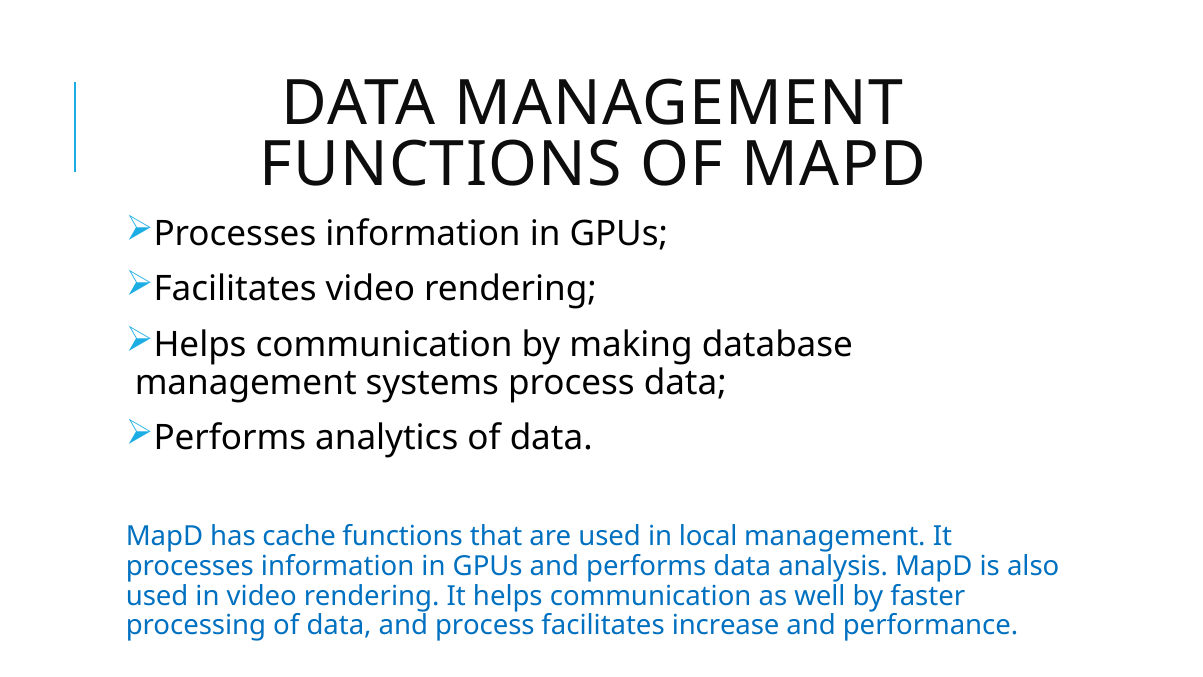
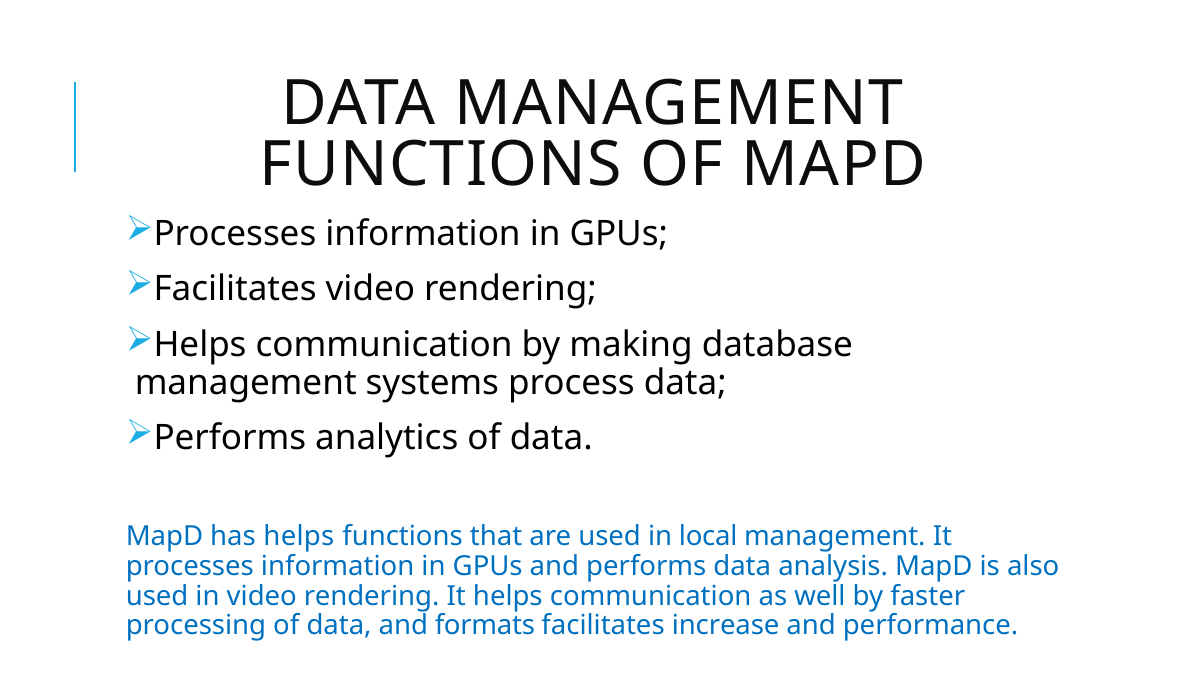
has cache: cache -> helps
and process: process -> formats
